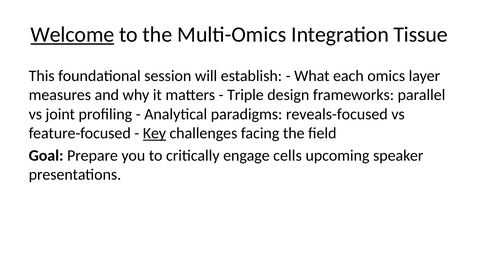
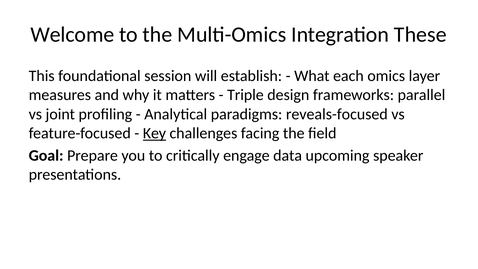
Welcome underline: present -> none
Tissue: Tissue -> These
cells: cells -> data
